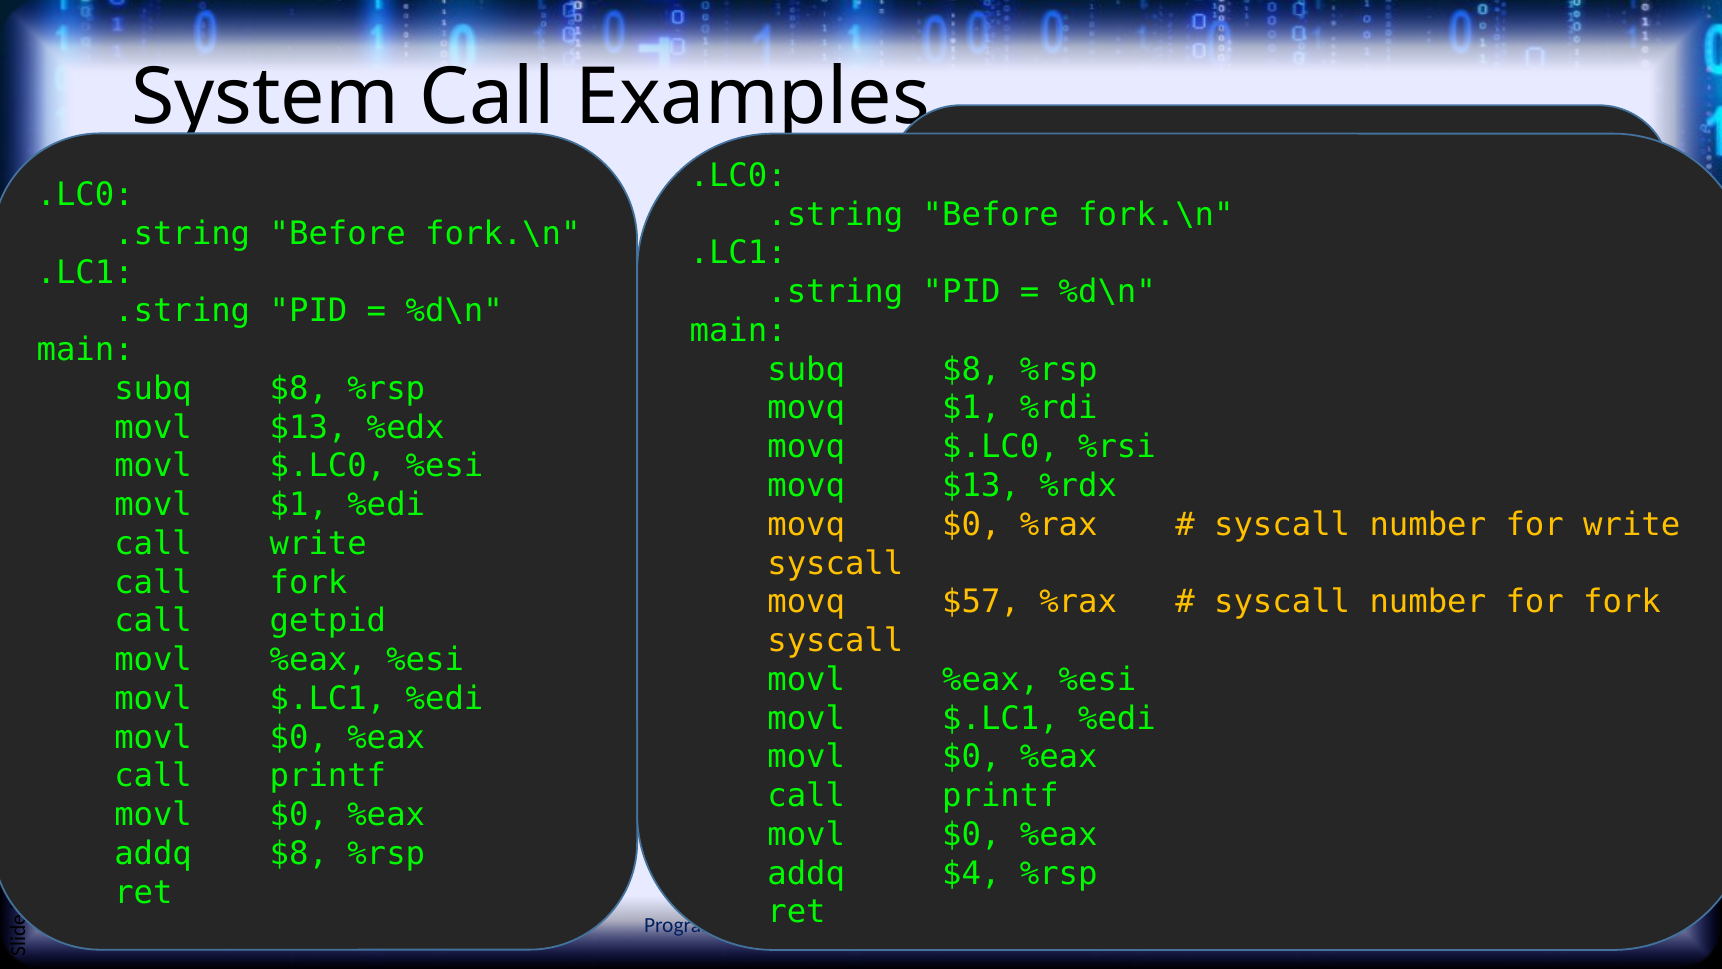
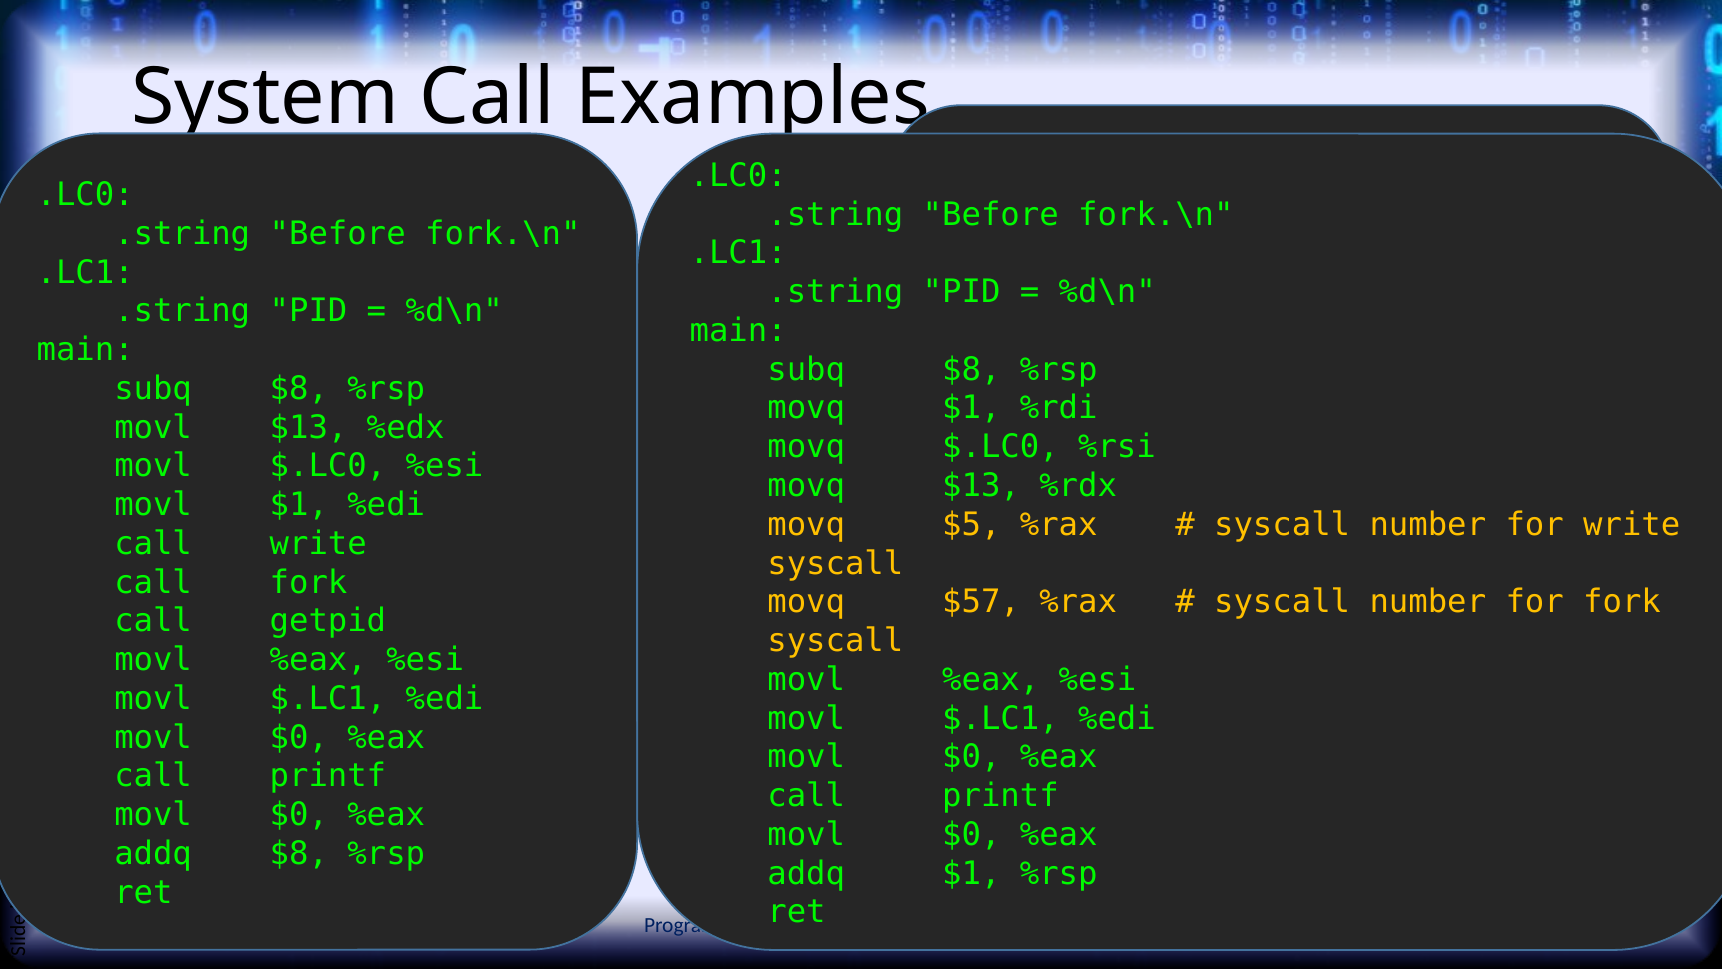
movq $0: $0 -> $5
addq $4: $4 -> $1
